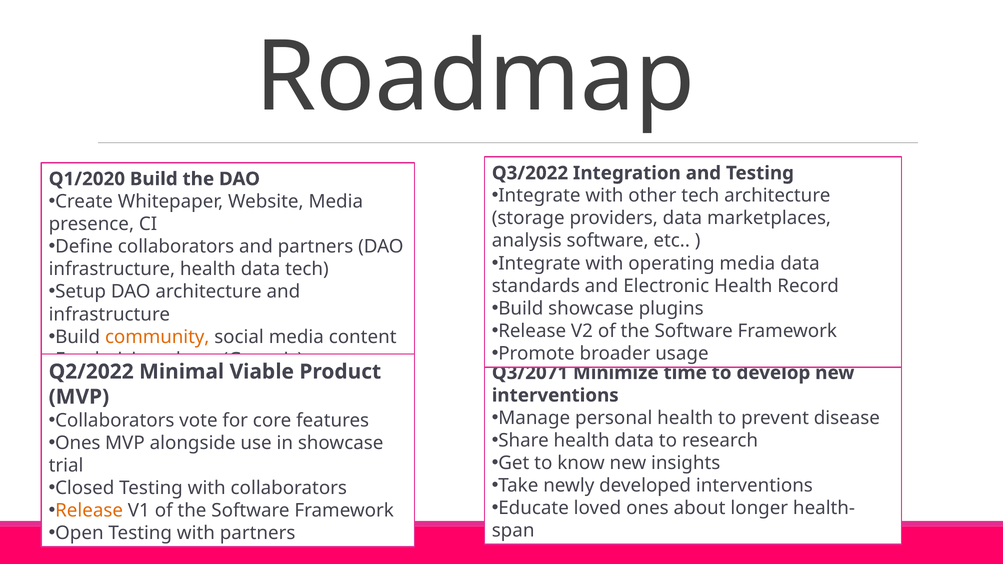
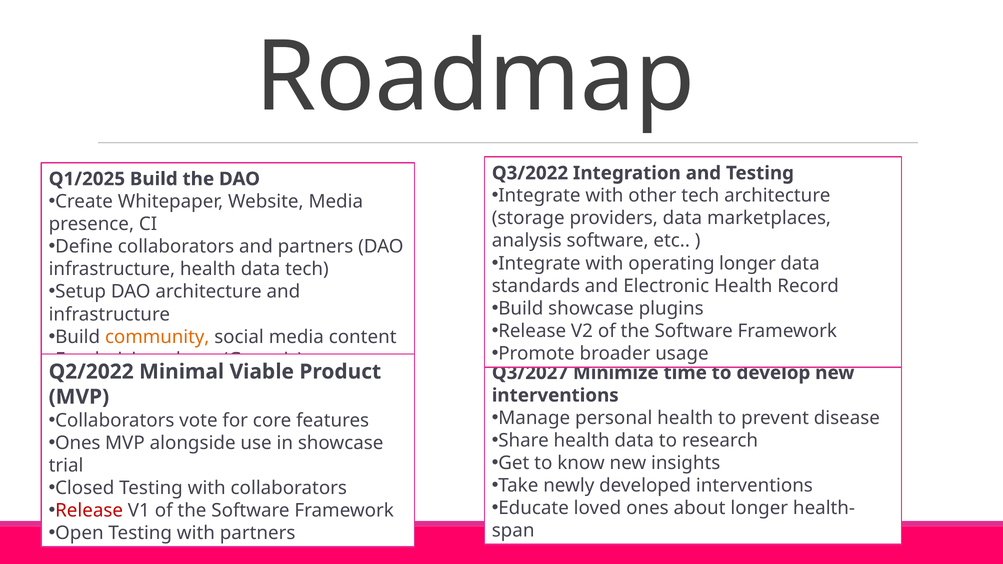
Q1/2020: Q1/2020 -> Q1/2025
operating media: media -> longer
Q3/2071: Q3/2071 -> Q3/2027
Release at (89, 511) colour: orange -> red
